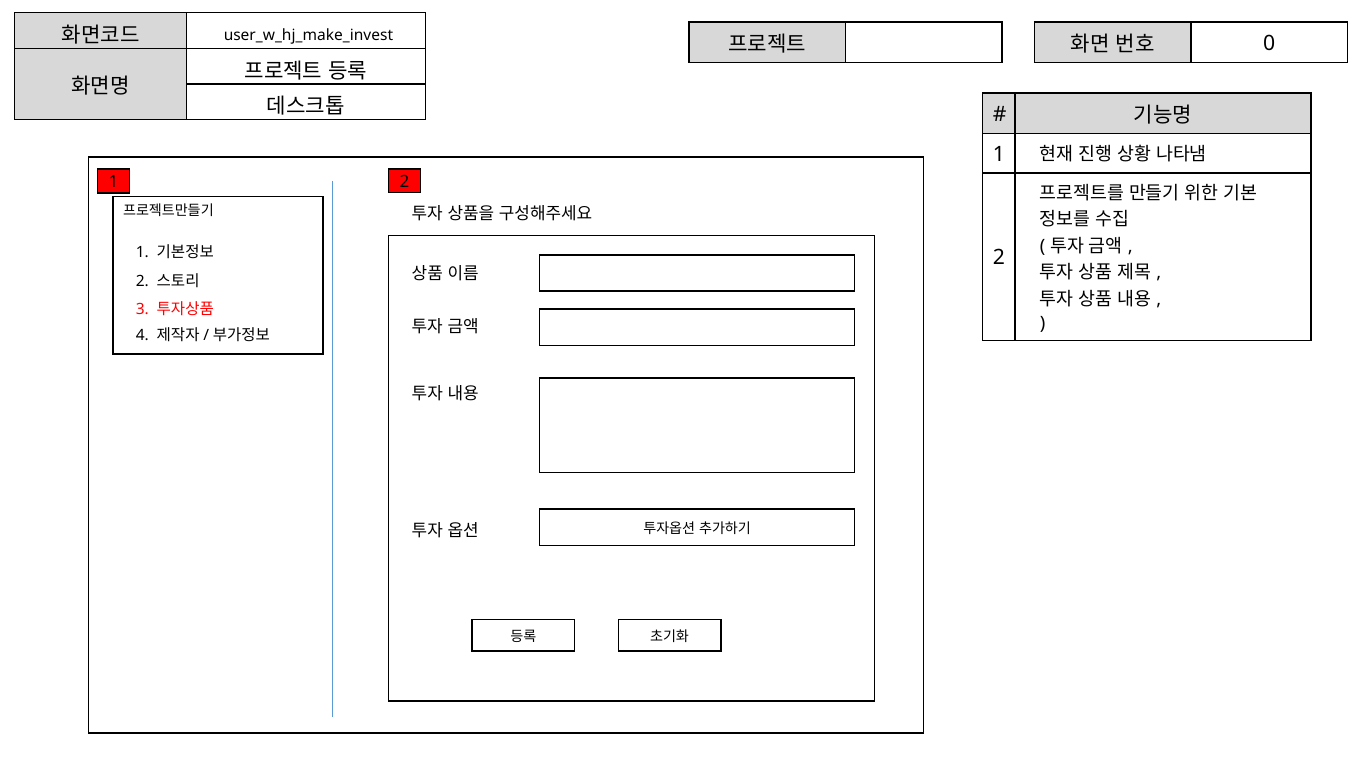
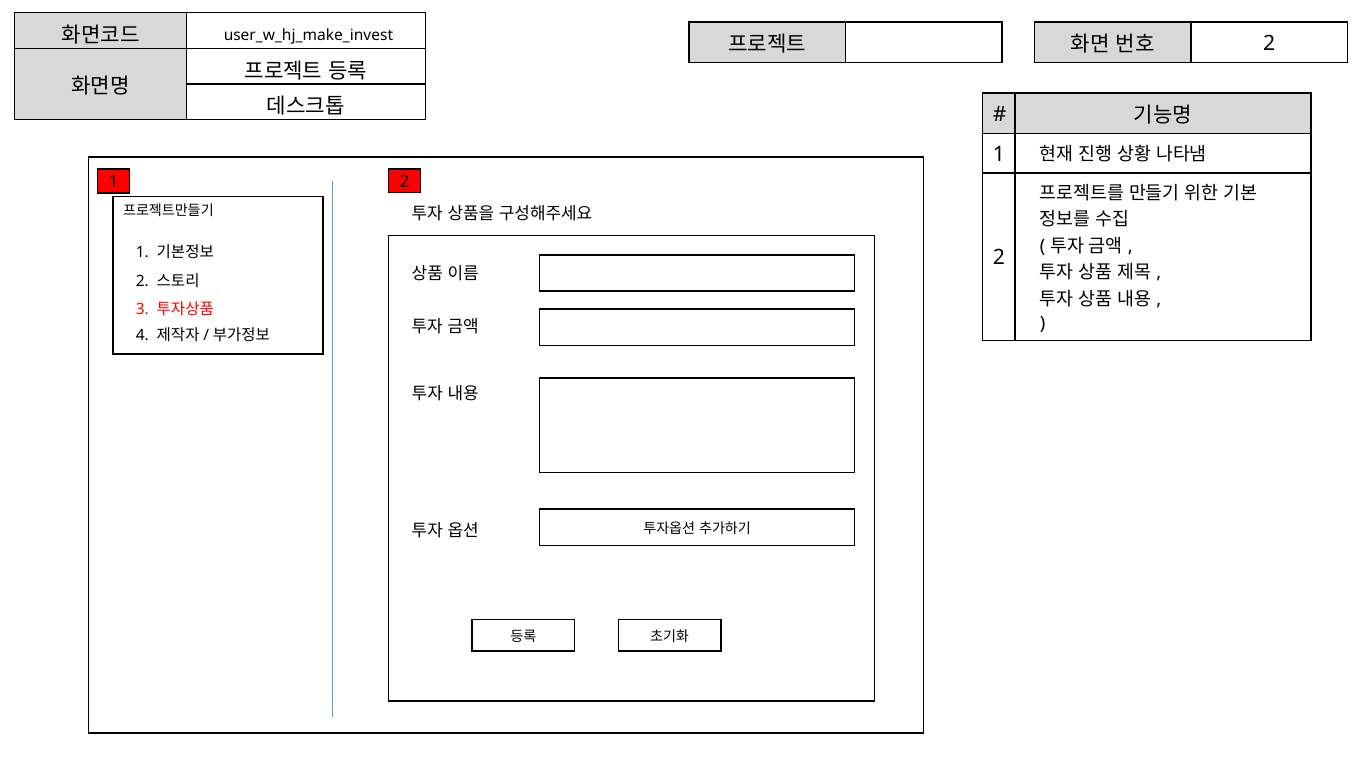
0 at (1269, 44): 0 -> 2
